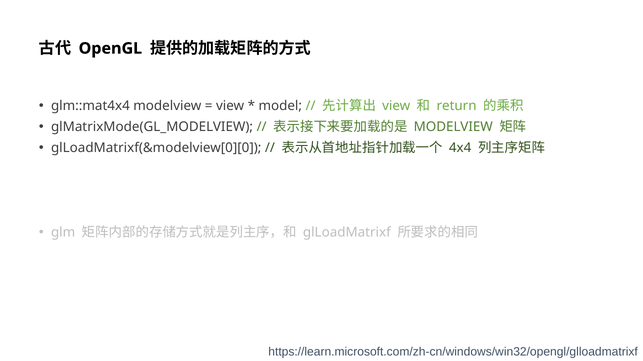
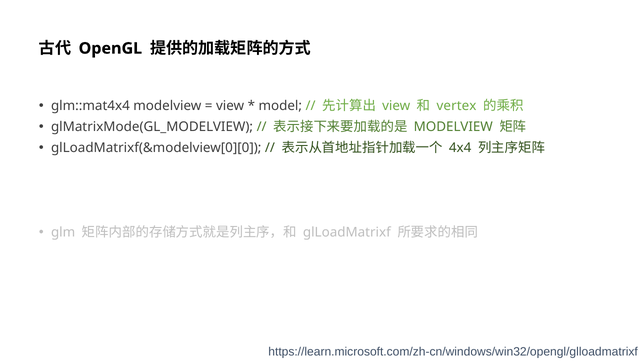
return: return -> vertex
